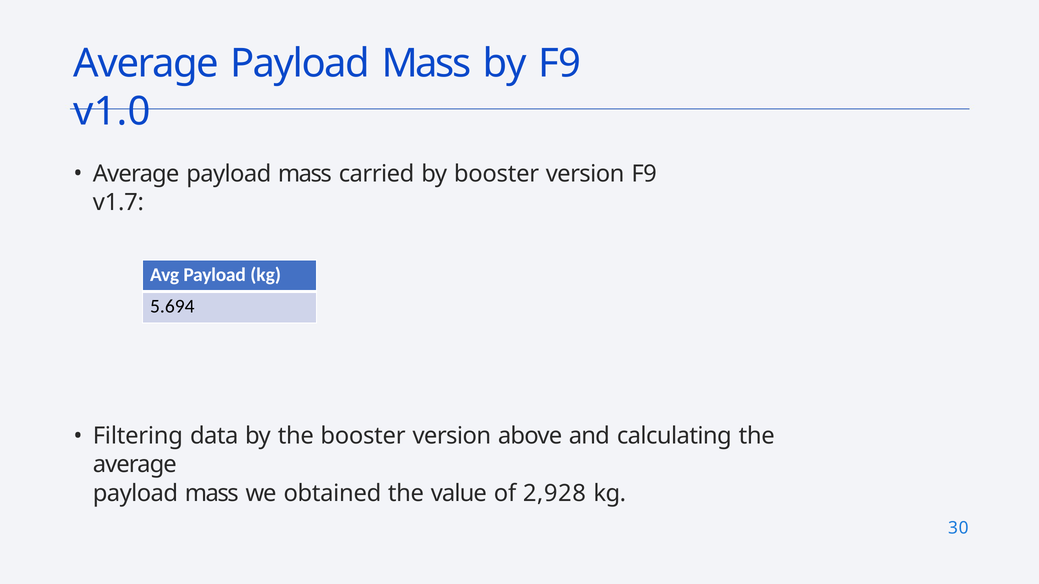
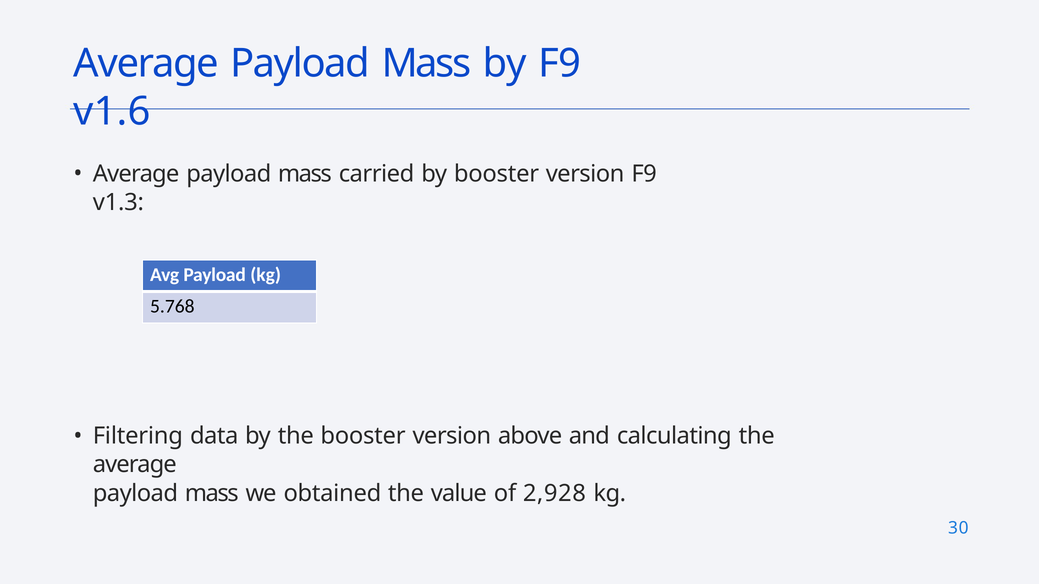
v1.0: v1.0 -> v1.6
v1.7: v1.7 -> v1.3
5.694: 5.694 -> 5.768
